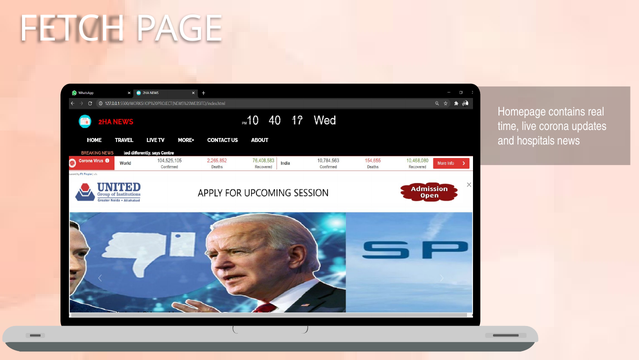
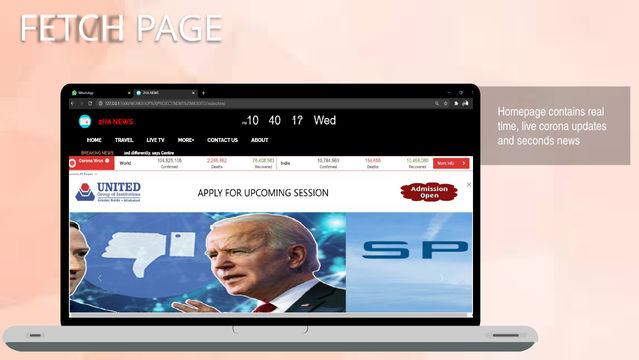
hospitals: hospitals -> seconds
